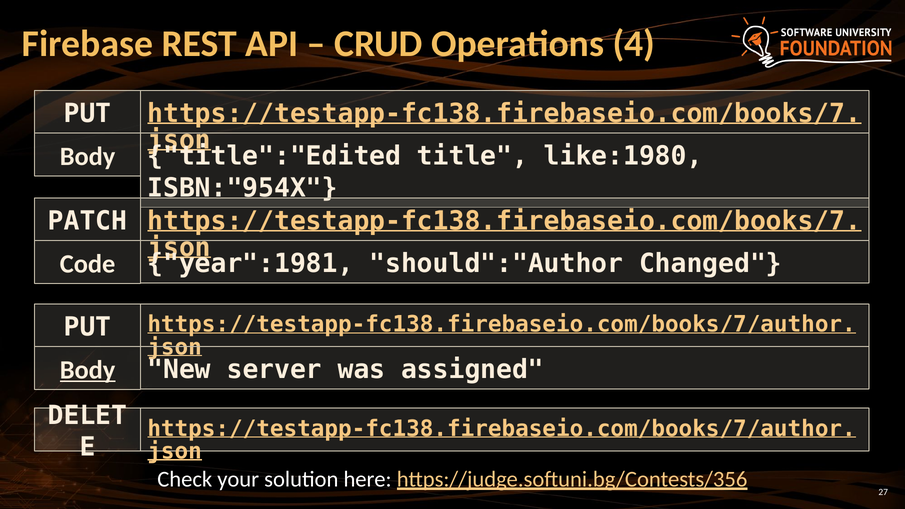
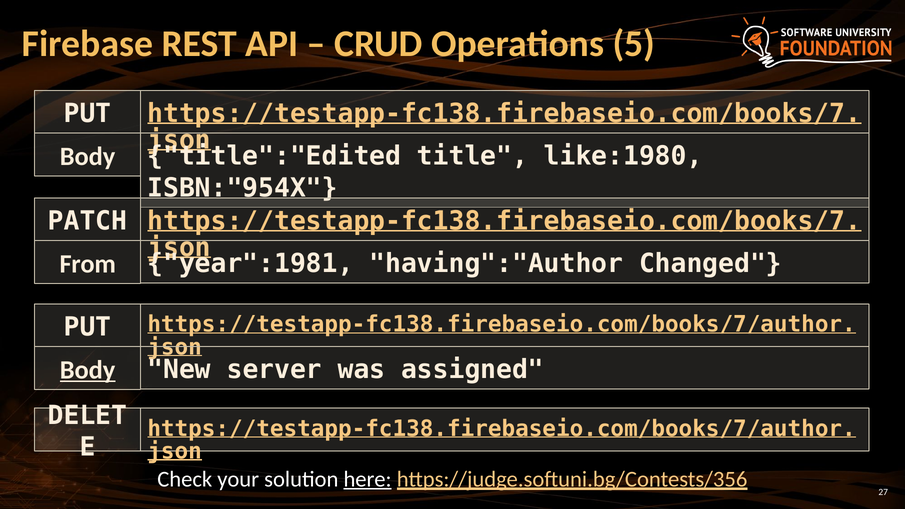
4: 4 -> 5
should":"Author: should":"Author -> having":"Author
Code: Code -> From
here underline: none -> present
